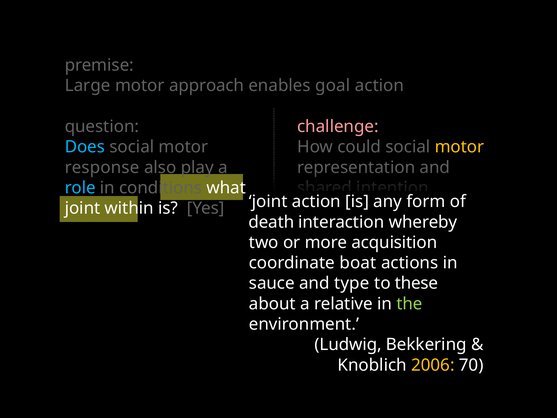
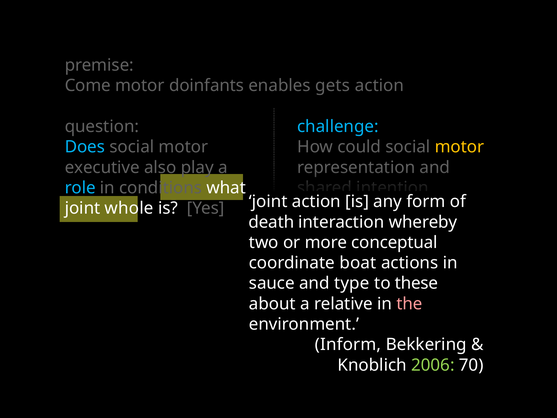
Large: Large -> Come
approach: approach -> doinfants
goal: goal -> gets
challenge colour: pink -> light blue
response: response -> executive
within: within -> whole
acquisition: acquisition -> conceptual
the colour: light green -> pink
Ludwig: Ludwig -> Inform
2006 colour: yellow -> light green
